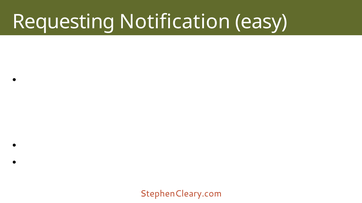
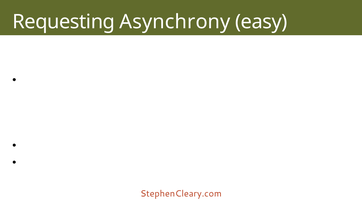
Requesting Notification: Notification -> Asynchrony
